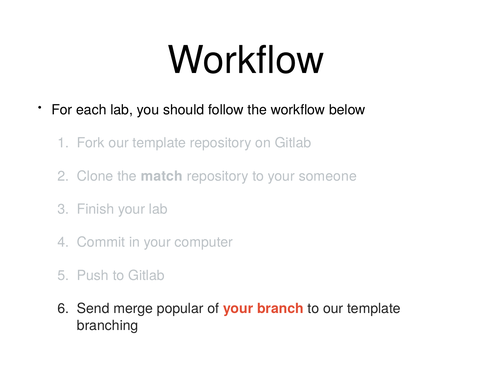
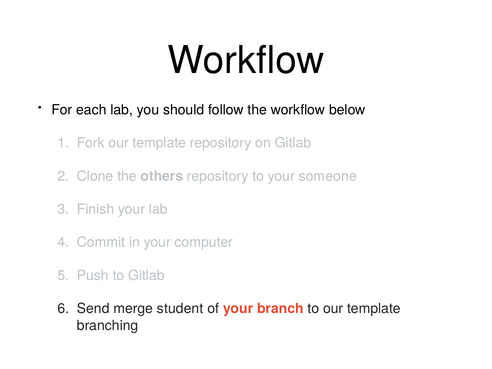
match: match -> others
popular: popular -> student
